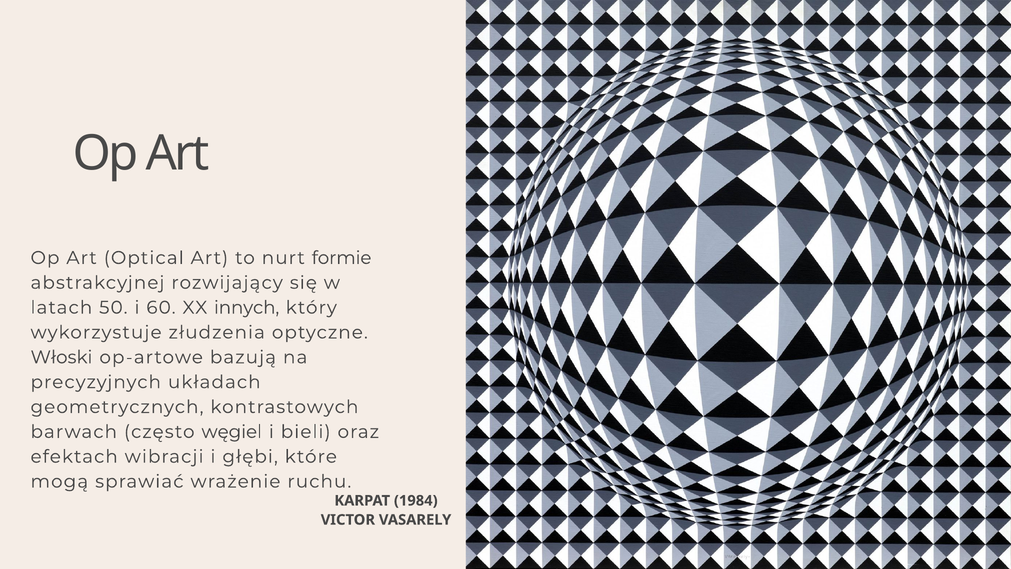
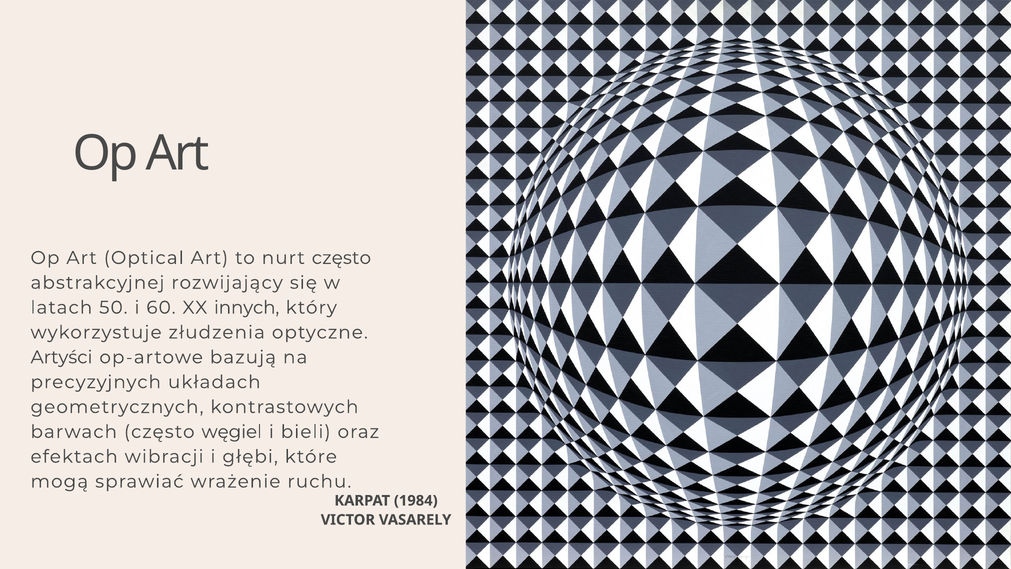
nurt formie: formie -> często
Włoski: Włoski -> Artyści
